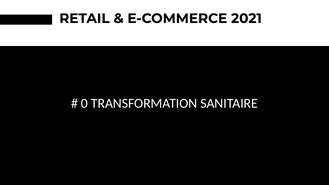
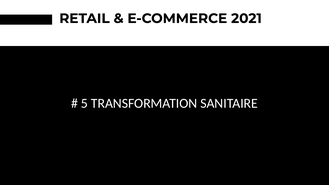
0: 0 -> 5
